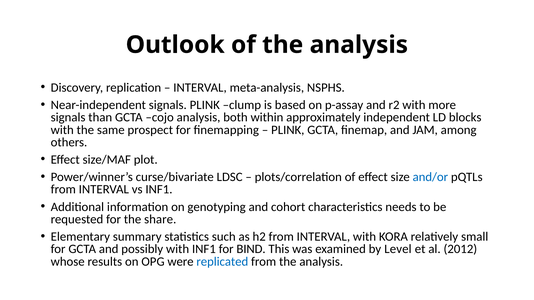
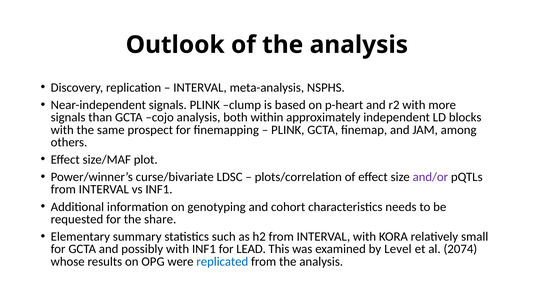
p-assay: p-assay -> p-heart
and/or colour: blue -> purple
BIND: BIND -> LEAD
2012: 2012 -> 2074
